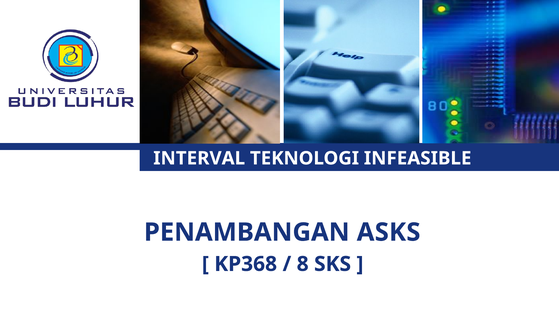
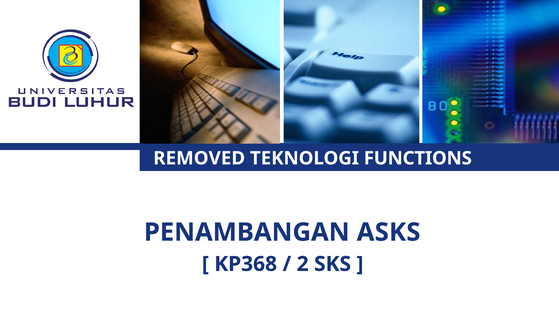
INTERVAL: INTERVAL -> REMOVED
INFEASIBLE: INFEASIBLE -> FUNCTIONS
8: 8 -> 2
